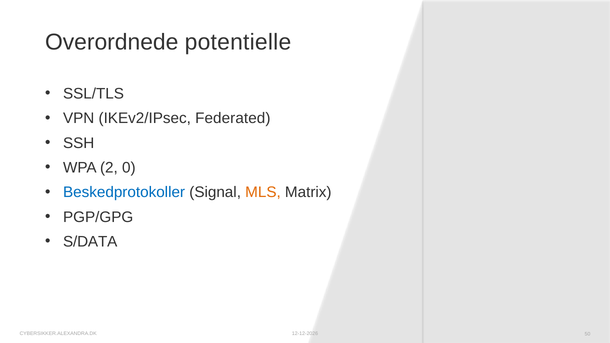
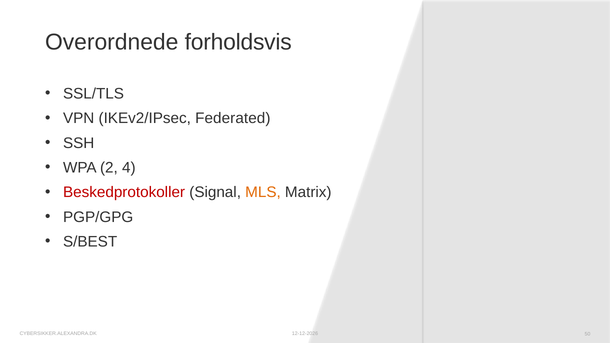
potentielle: potentielle -> forholdsvis
0: 0 -> 4
Beskedprotokoller colour: blue -> red
S/DATA: S/DATA -> S/BEST
